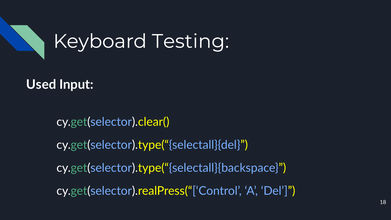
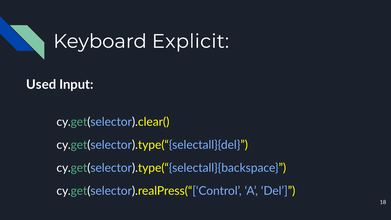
Testing: Testing -> Explicit
